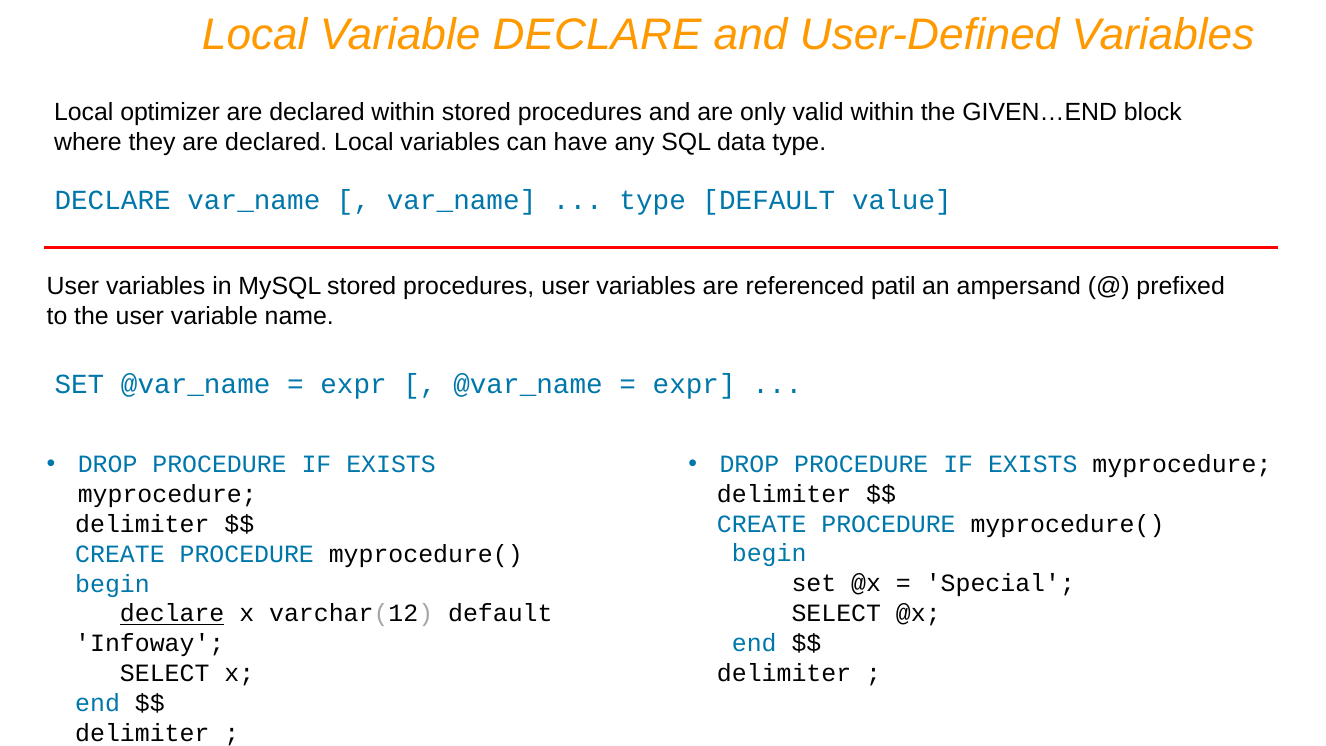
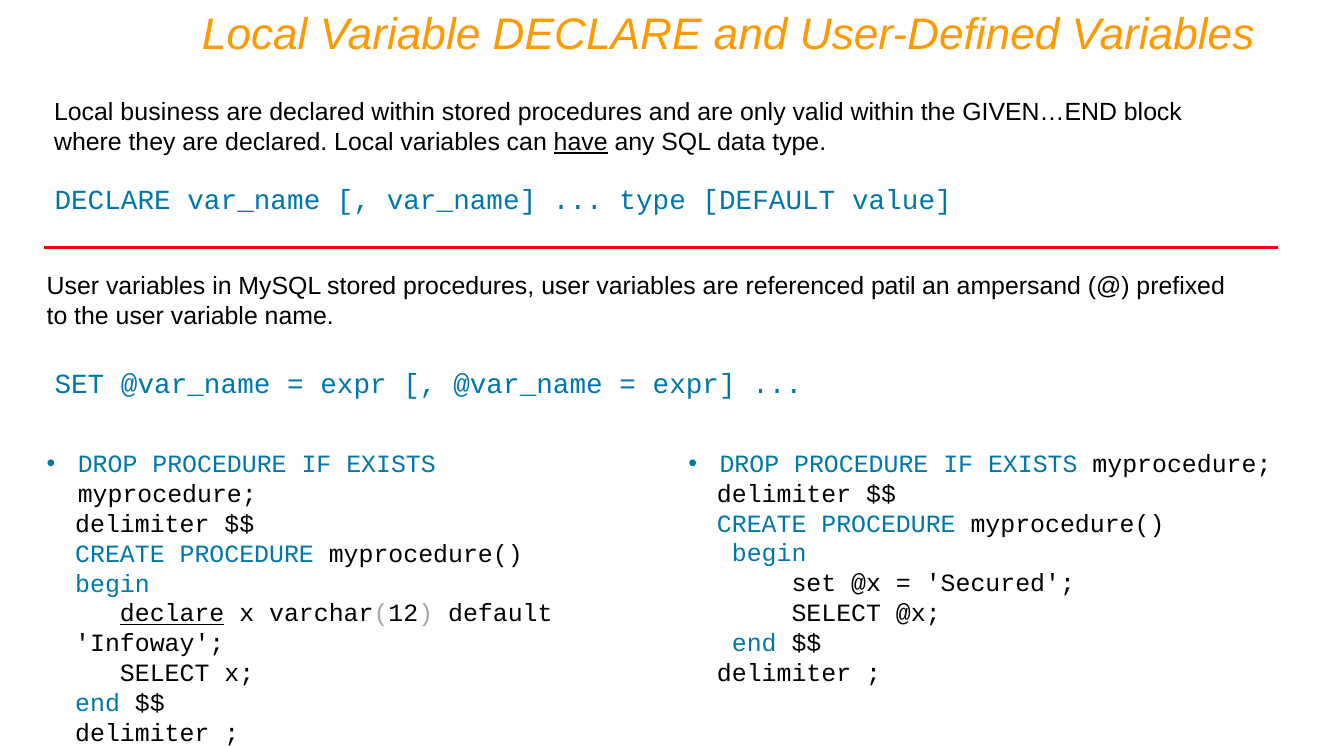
optimizer: optimizer -> business
have underline: none -> present
Special: Special -> Secured
